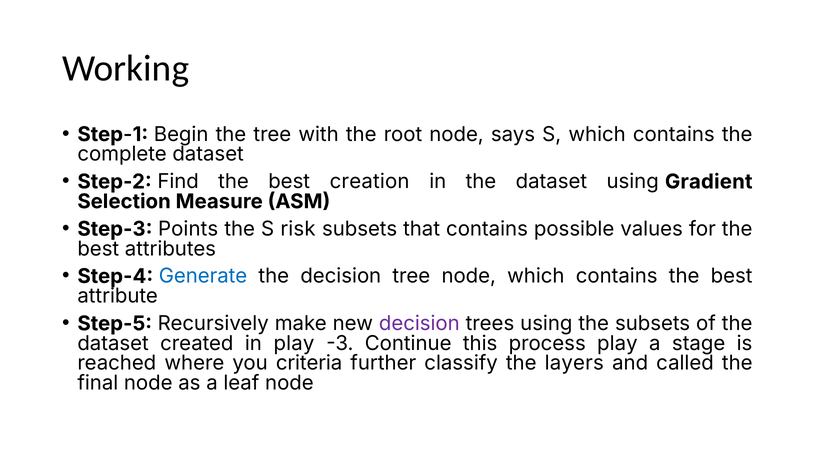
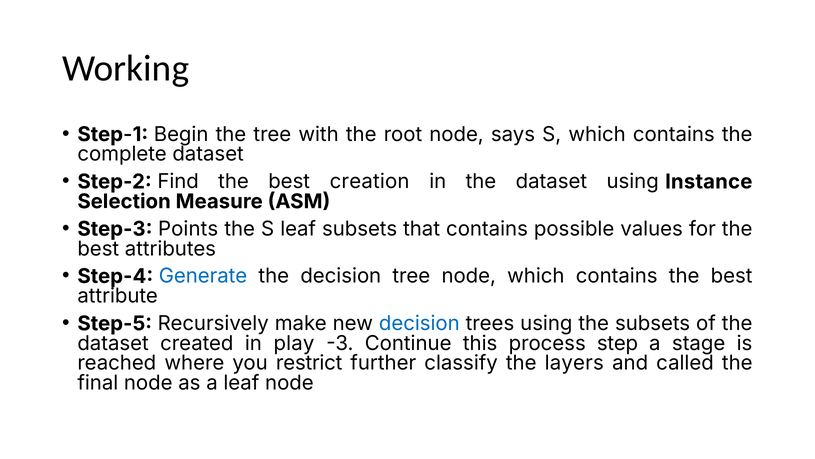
Gradient: Gradient -> Instance
S risk: risk -> leaf
decision at (419, 323) colour: purple -> blue
process play: play -> step
criteria: criteria -> restrict
